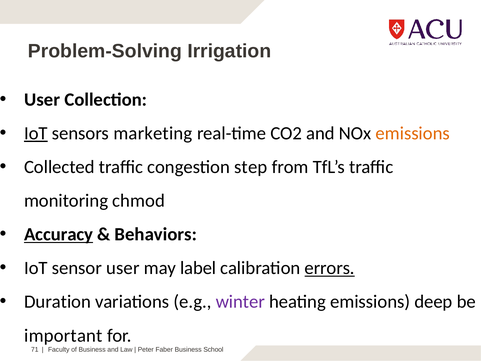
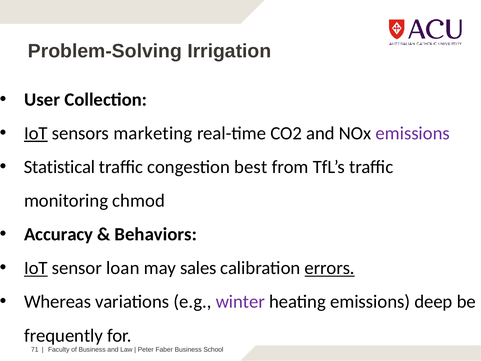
emissions at (413, 133) colour: orange -> purple
Collected: Collected -> Statistical
step: step -> best
Accuracy underline: present -> none
IoT at (36, 268) underline: none -> present
sensor user: user -> loan
label: label -> sales
Duration: Duration -> Whereas
important: important -> frequently
